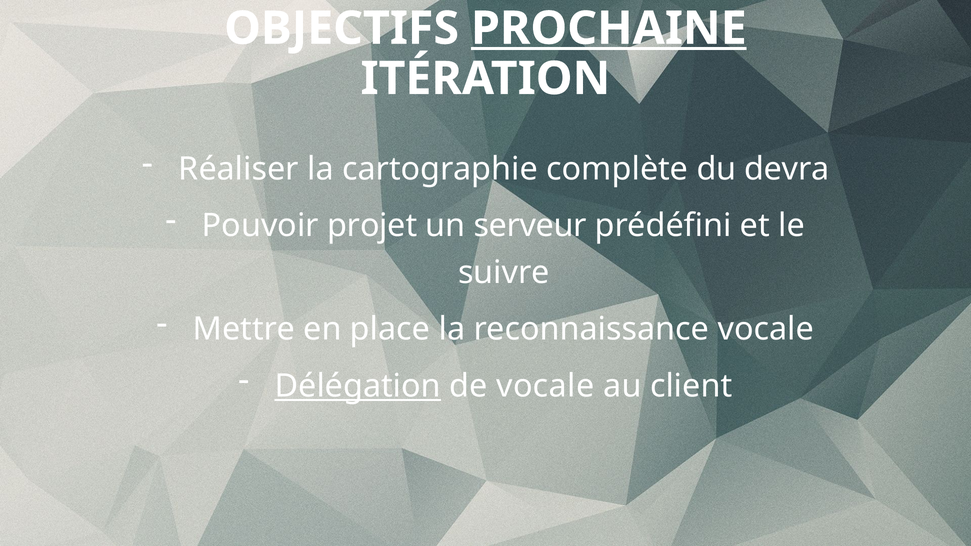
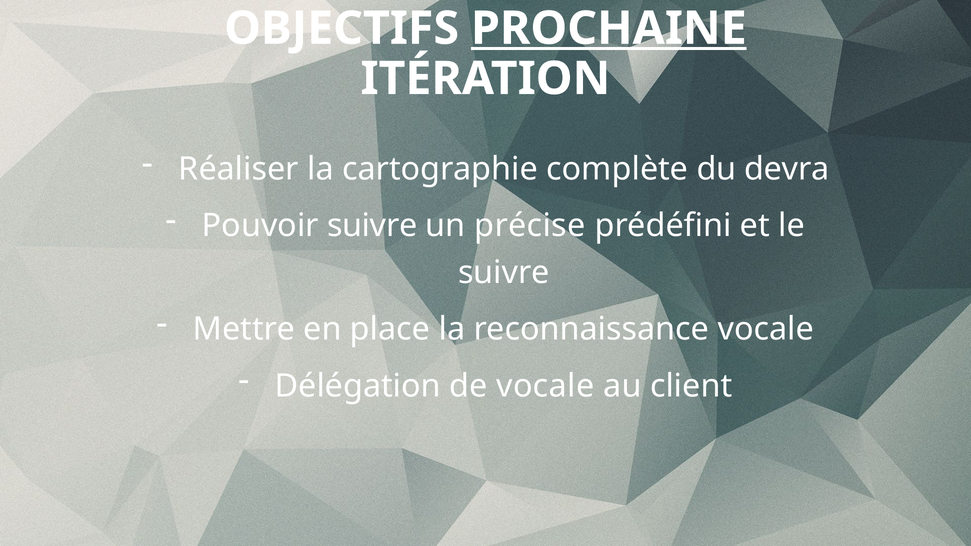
Pouvoir projet: projet -> suivre
serveur: serveur -> précise
Délégation underline: present -> none
